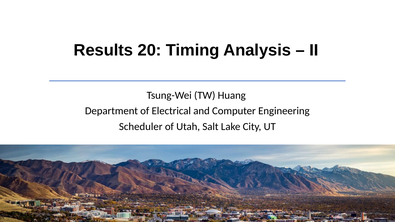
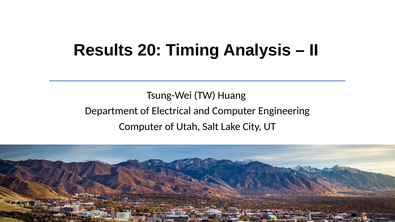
Scheduler at (141, 127): Scheduler -> Computer
